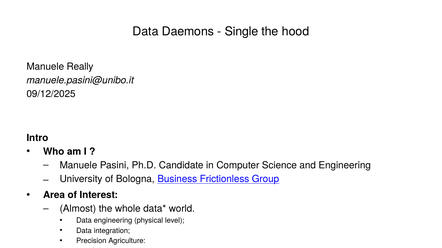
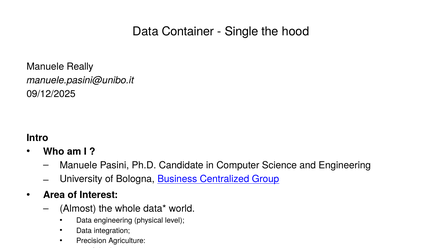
Daemons: Daemons -> Container
Business Frictionless: Frictionless -> Centralized
